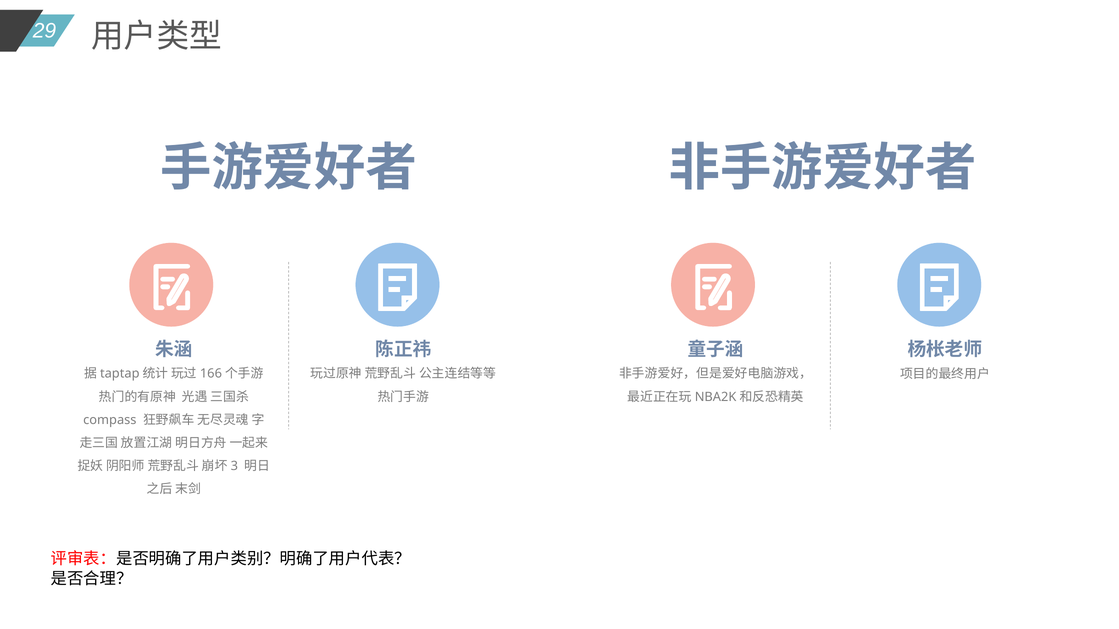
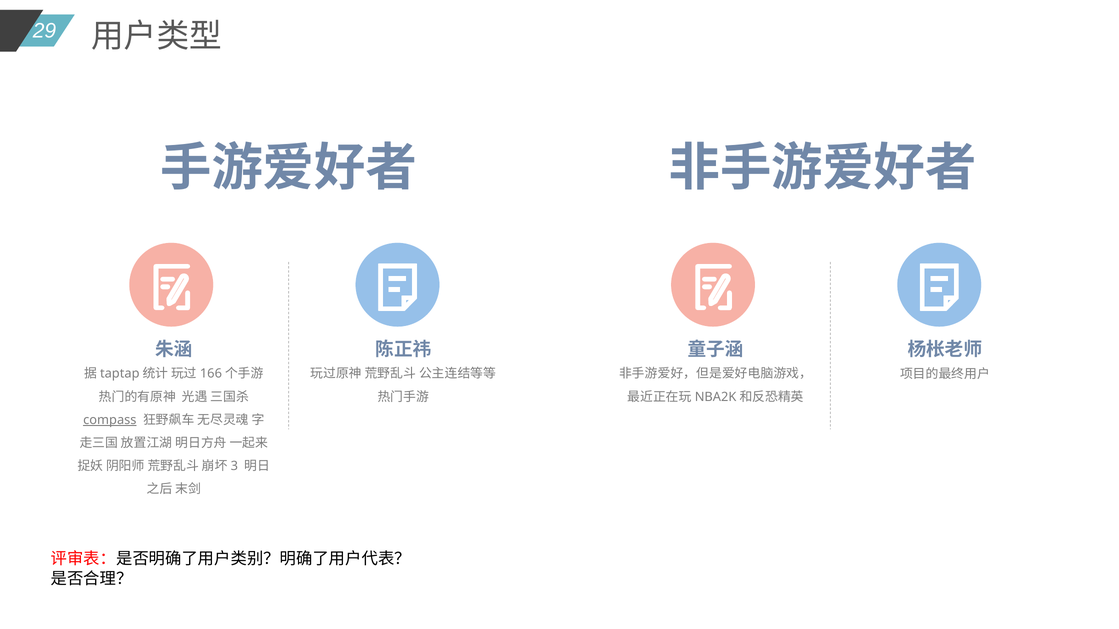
compass underline: none -> present
